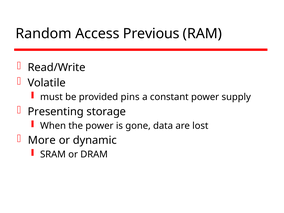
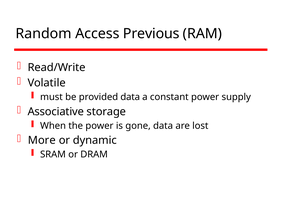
provided pins: pins -> data
Presenting: Presenting -> Associative
